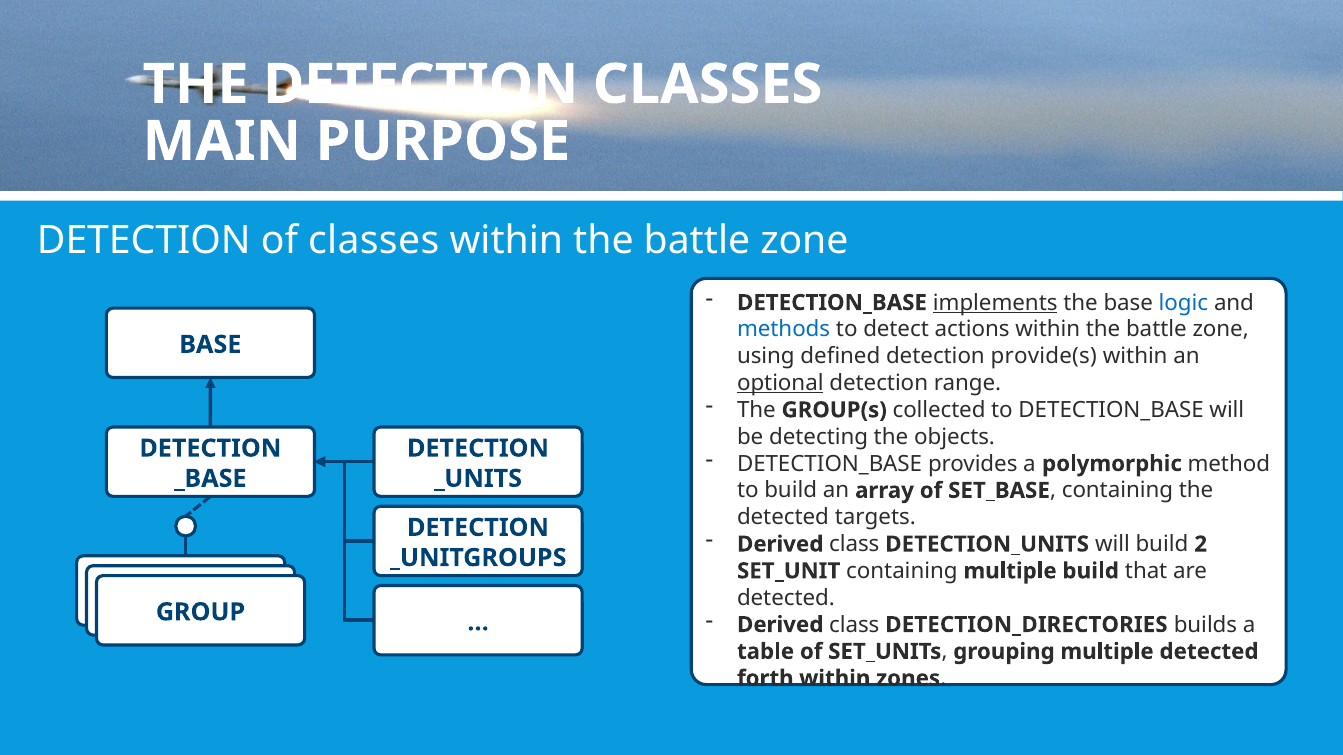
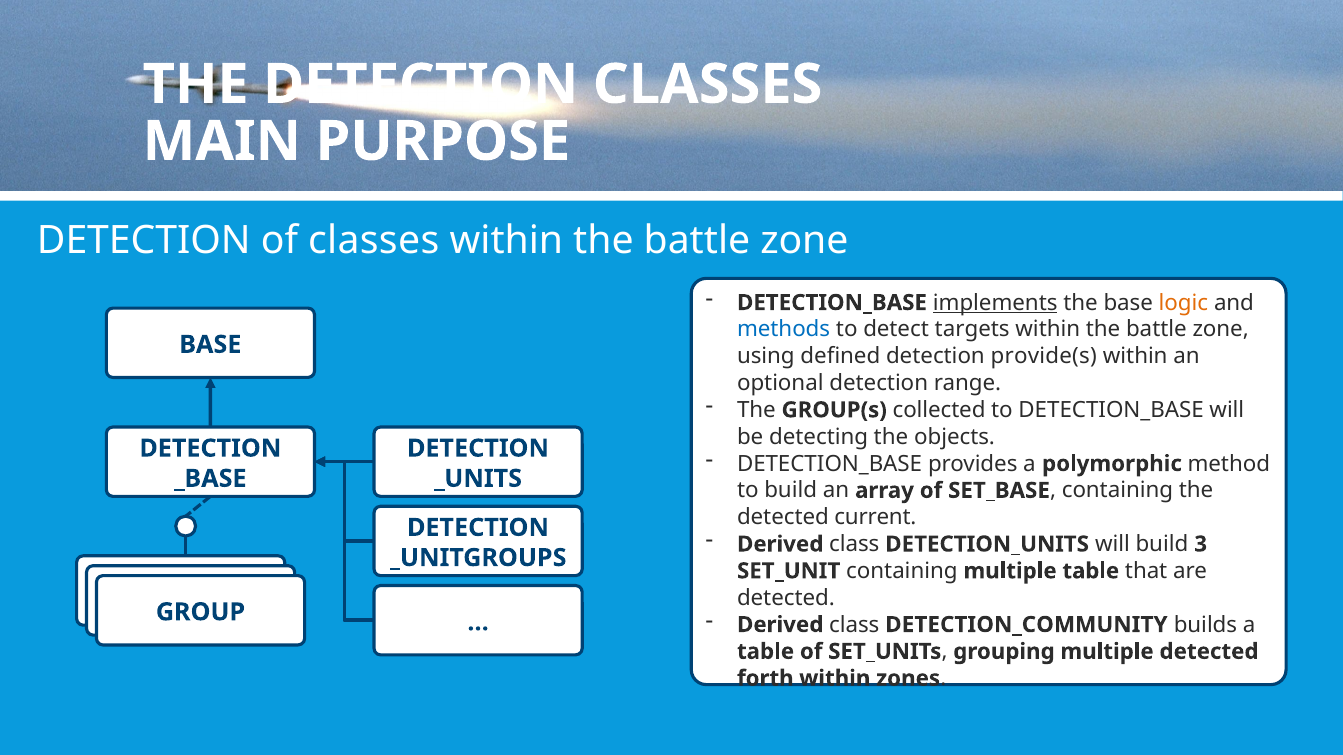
logic colour: blue -> orange
actions: actions -> targets
optional underline: present -> none
targets: targets -> current
2: 2 -> 3
multiple build: build -> table
DETECTION_DIRECTORIES: DETECTION_DIRECTORIES -> DETECTION_COMMUNITY
